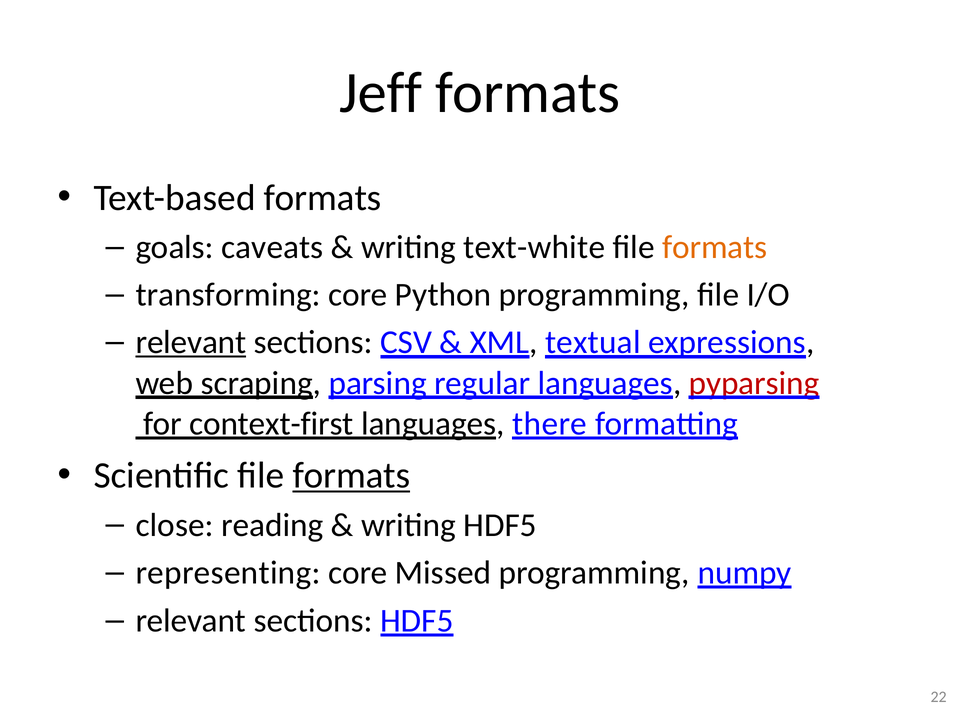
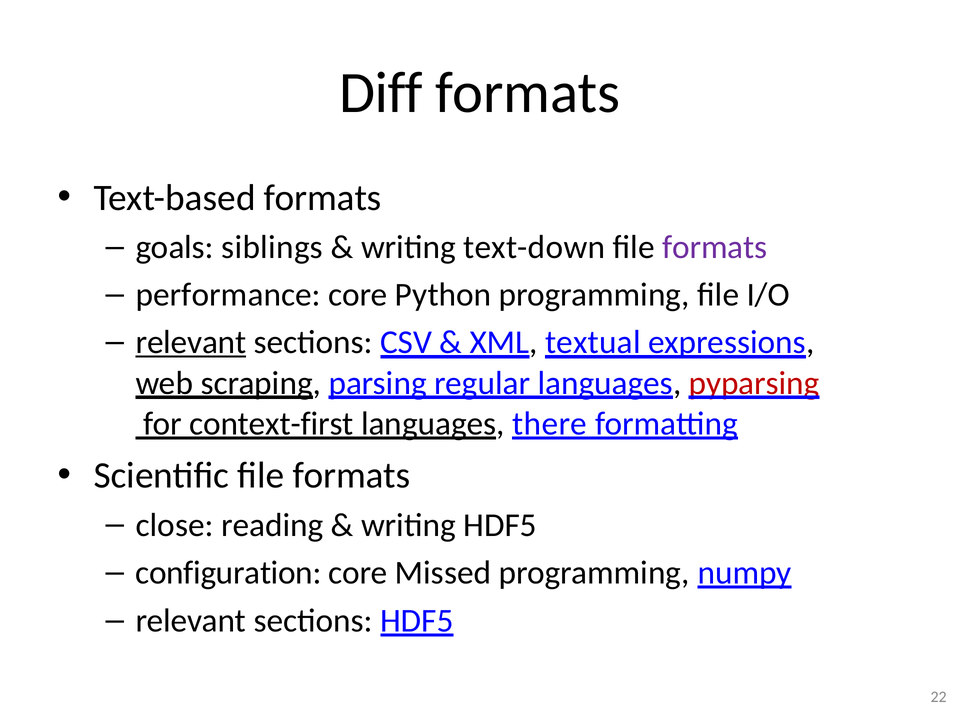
Jeff: Jeff -> Diff
caveats: caveats -> siblings
text-white: text-white -> text-down
formats at (715, 247) colour: orange -> purple
transforming: transforming -> performance
formats at (351, 476) underline: present -> none
representing: representing -> configuration
